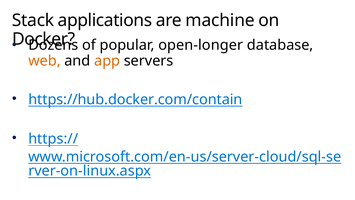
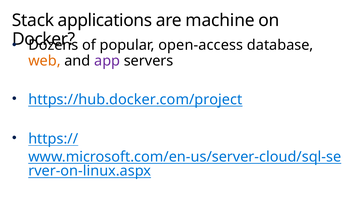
open-longer: open-longer -> open-access
app colour: orange -> purple
https://hub.docker.com/contain: https://hub.docker.com/contain -> https://hub.docker.com/project
